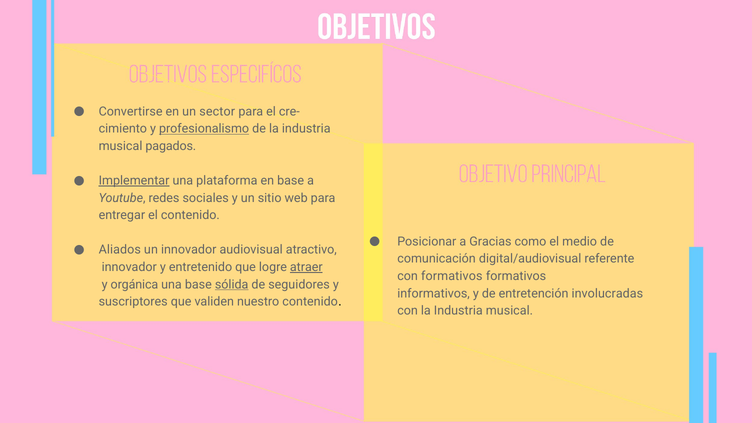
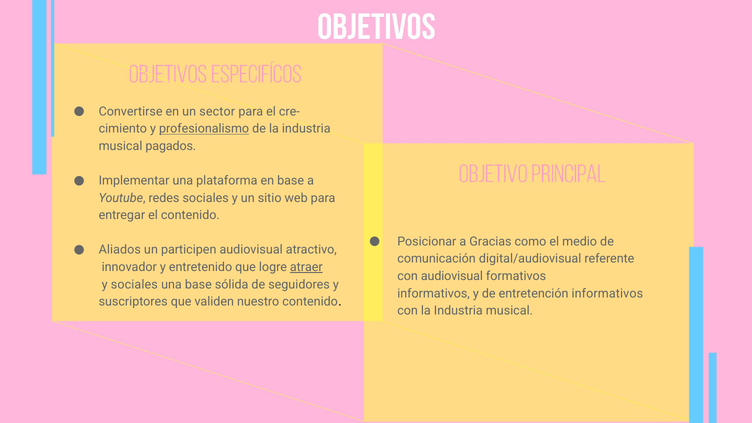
Implementar underline: present -> none
un innovador: innovador -> participen
con formativos: formativos -> audiovisual
y orgánica: orgánica -> sociales
sólida underline: present -> none
entretención involucradas: involucradas -> informativos
